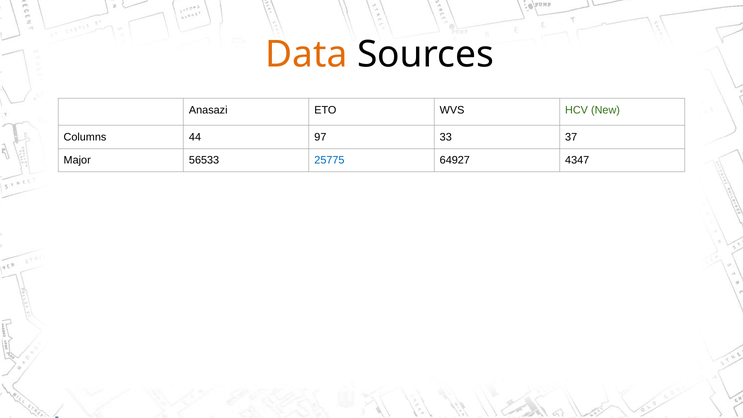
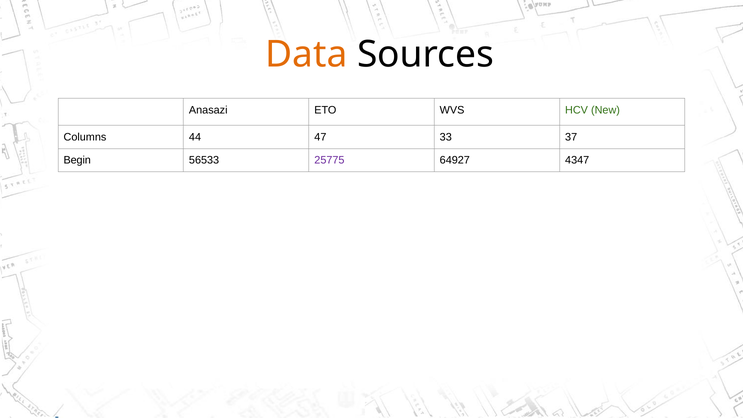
97: 97 -> 47
Major: Major -> Begin
25775 colour: blue -> purple
